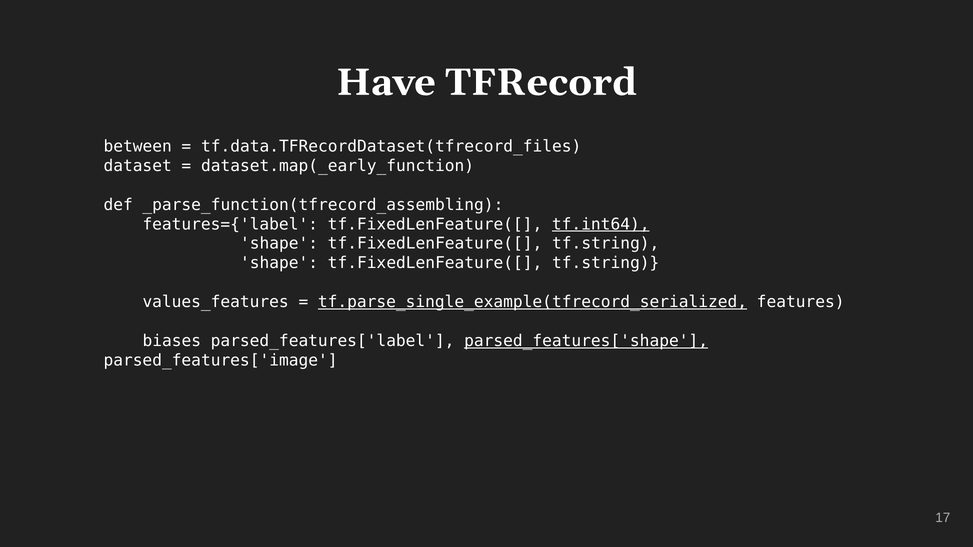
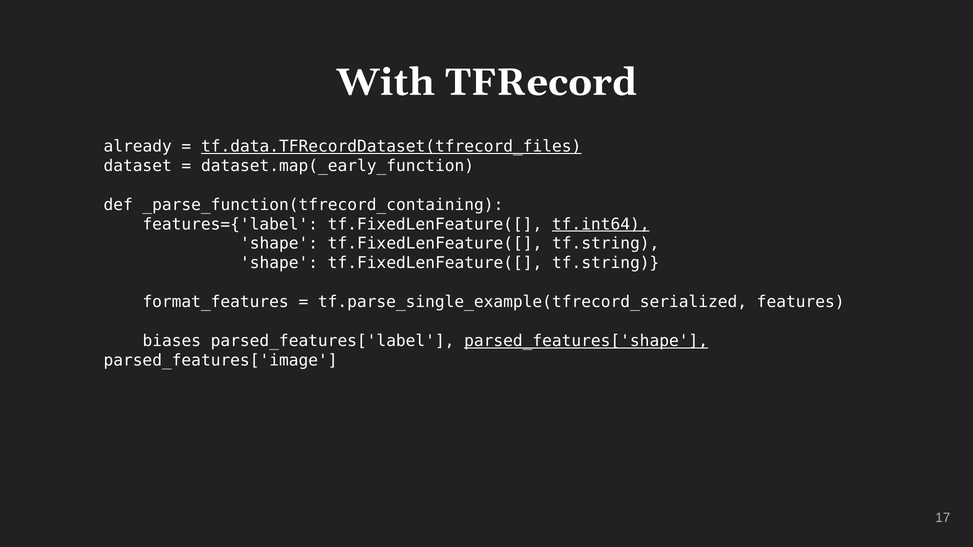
Have: Have -> With
between: between -> already
tf.data.TFRecordDataset(tfrecord_files underline: none -> present
_parse_function(tfrecord_assembling: _parse_function(tfrecord_assembling -> _parse_function(tfrecord_containing
values_features: values_features -> format_features
tf.parse_single_example(tfrecord_serialized underline: present -> none
